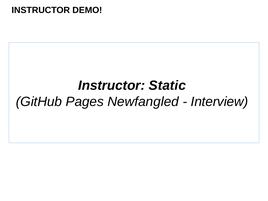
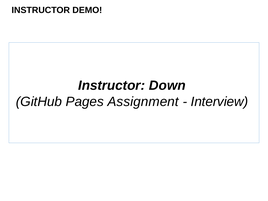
Static: Static -> Down
Newfangled: Newfangled -> Assignment
